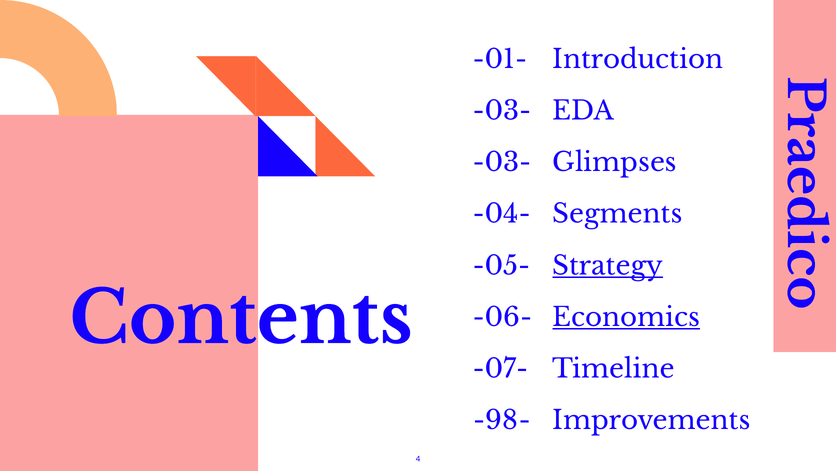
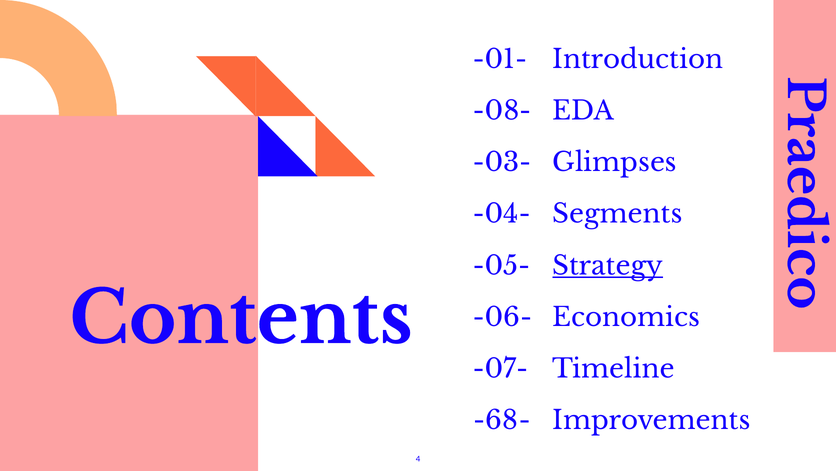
-03- at (502, 111): -03- -> -08-
Economics underline: present -> none
-98-: -98- -> -68-
